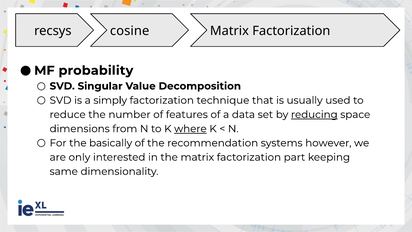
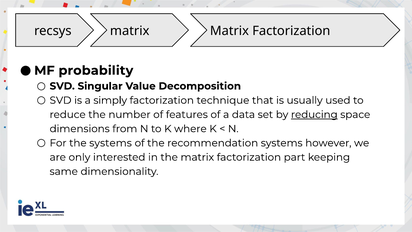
cosine at (130, 31): cosine -> matrix
where underline: present -> none
the basically: basically -> systems
